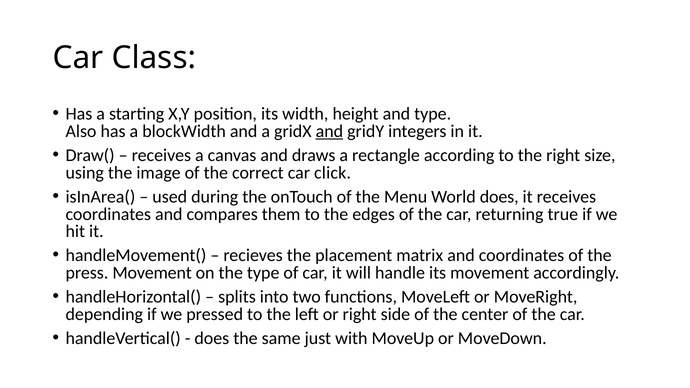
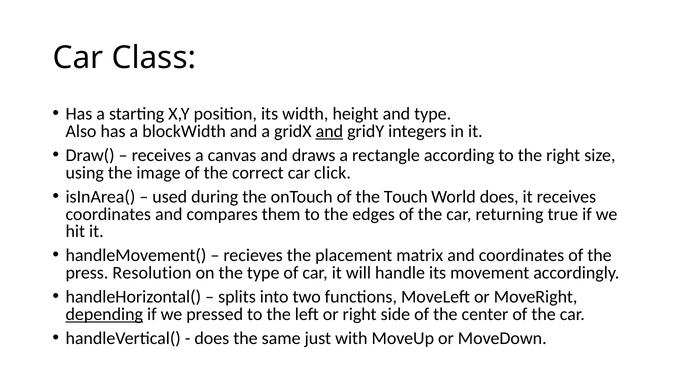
Menu: Menu -> Touch
press Movement: Movement -> Resolution
depending underline: none -> present
